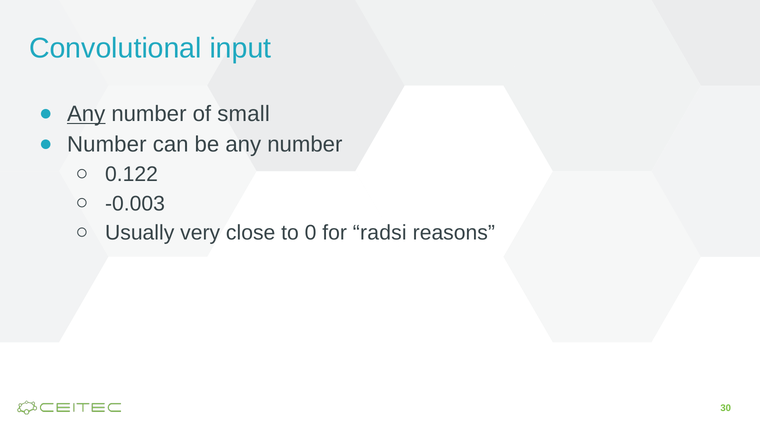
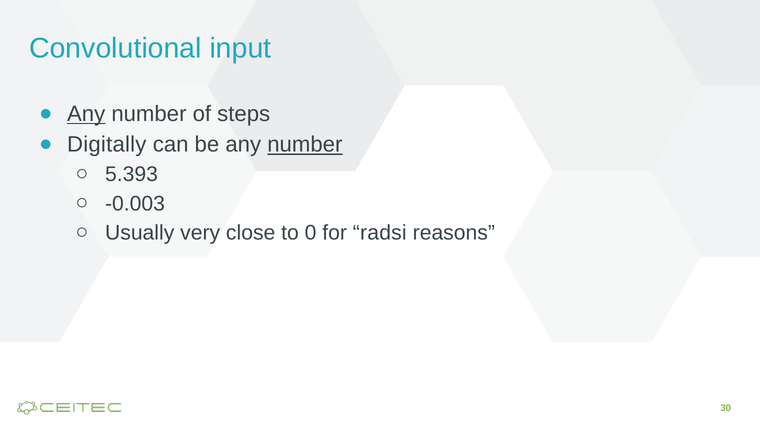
small: small -> steps
Number at (107, 144): Number -> Digitally
number at (305, 144) underline: none -> present
0.122: 0.122 -> 5.393
